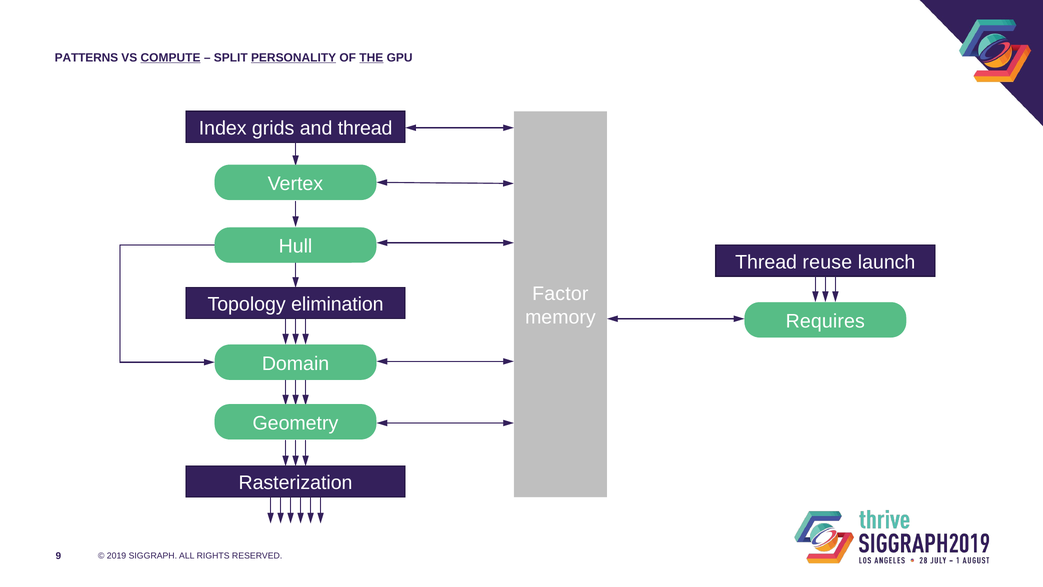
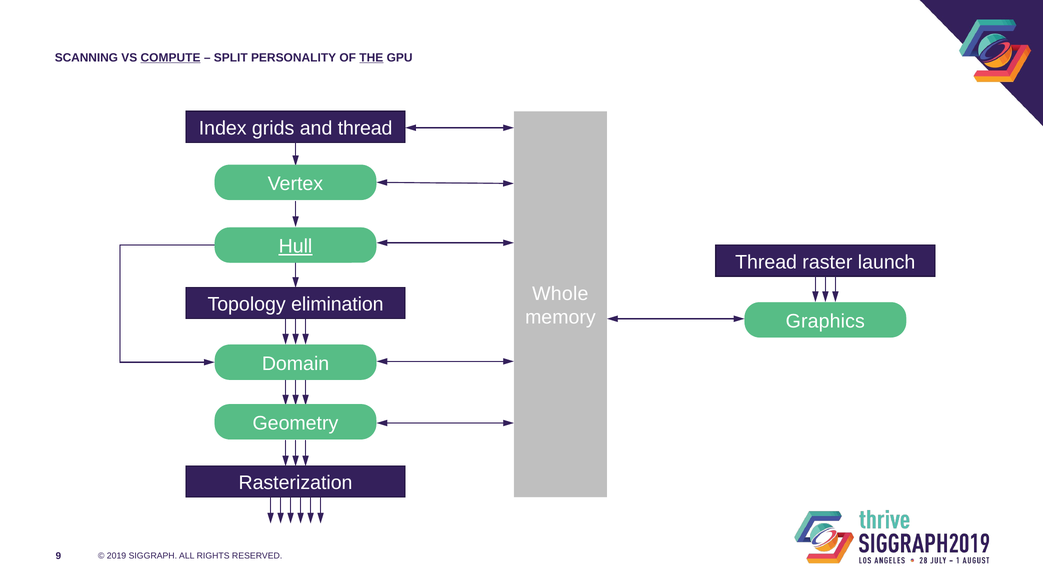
PATTERNS: PATTERNS -> SCANNING
PERSONALITY underline: present -> none
Hull underline: none -> present
reuse: reuse -> raster
Factor: Factor -> Whole
Requires: Requires -> Graphics
